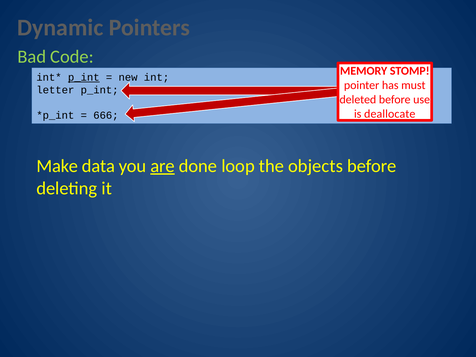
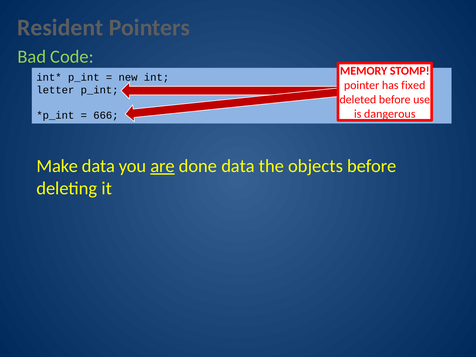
Dynamic: Dynamic -> Resident
p_int at (84, 77) underline: present -> none
must: must -> fixed
deallocate: deallocate -> dangerous
done loop: loop -> data
